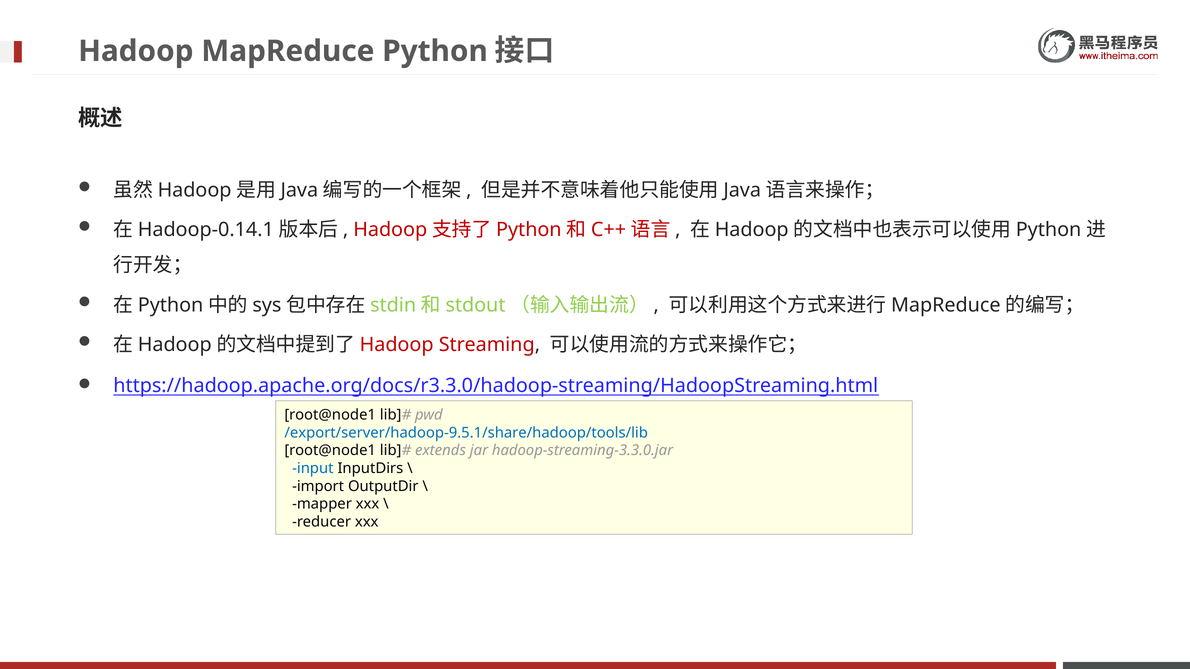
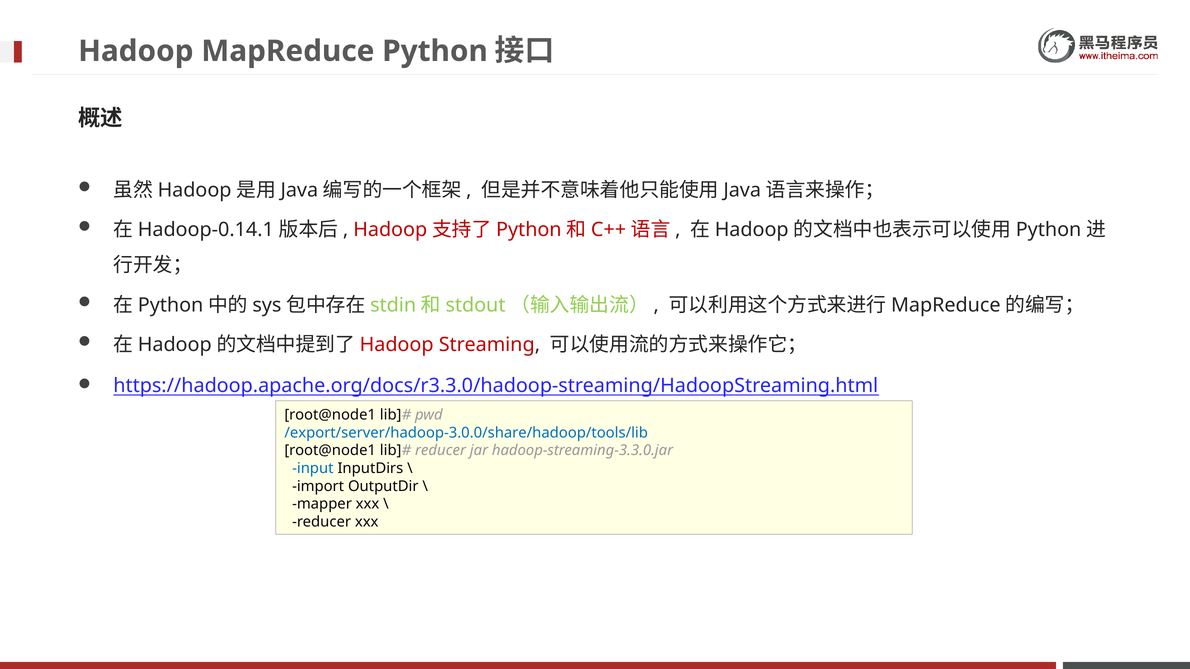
/export/server/hadoop-9.5.1/share/hadoop/tools/lib: /export/server/hadoop-9.5.1/share/hadoop/tools/lib -> /export/server/hadoop-3.0.0/share/hadoop/tools/lib
extends at (440, 451): extends -> reducer
